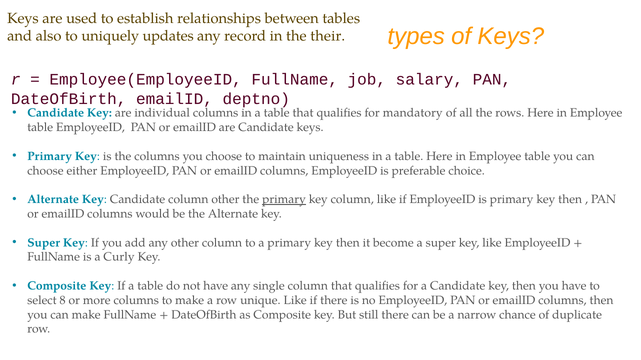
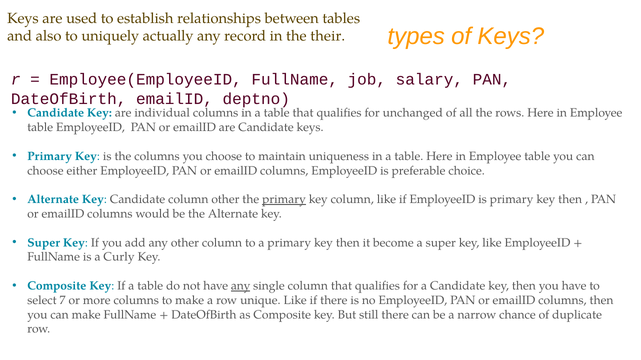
updates: updates -> actually
mandatory: mandatory -> unchanged
any at (241, 286) underline: none -> present
8: 8 -> 7
